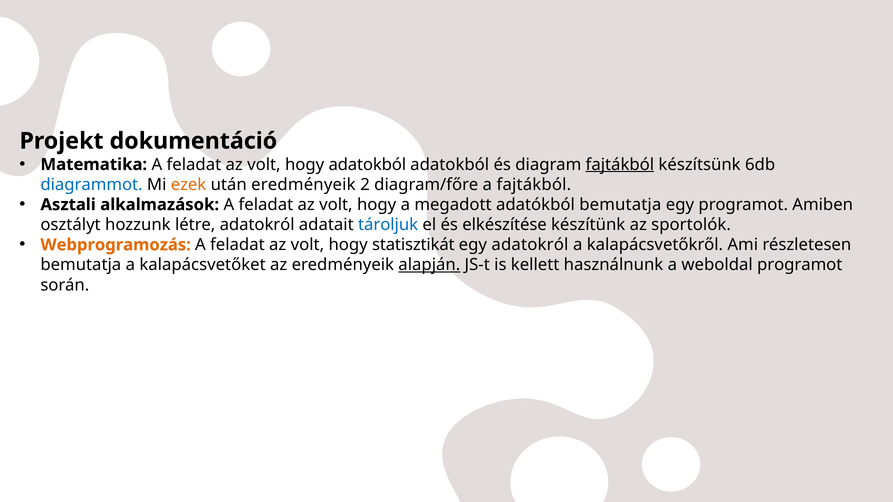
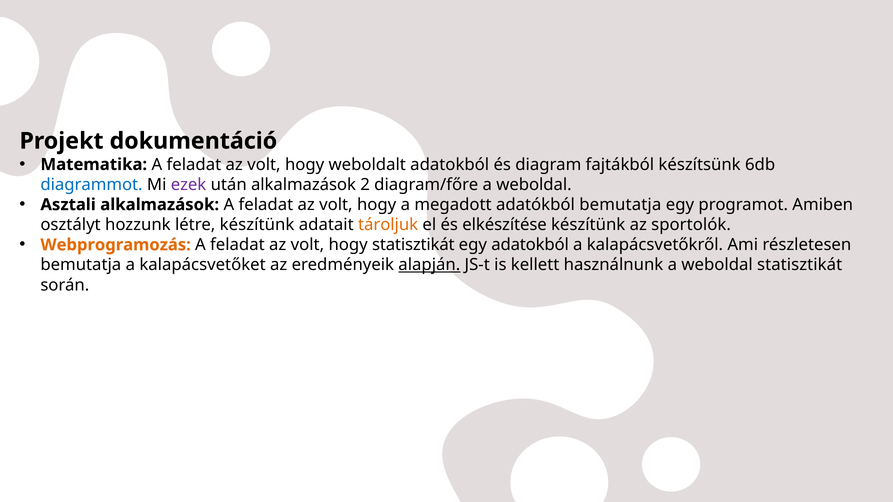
hogy adatokból: adatokból -> weboldalt
fajtákból at (620, 165) underline: present -> none
ezek colour: orange -> purple
után eredményeik: eredményeik -> alkalmazások
diagram/főre a fajtákból: fajtákból -> weboldal
létre adatokról: adatokról -> készítünk
tároljuk colour: blue -> orange
egy adatokról: adatokról -> adatokból
weboldal programot: programot -> statisztikát
